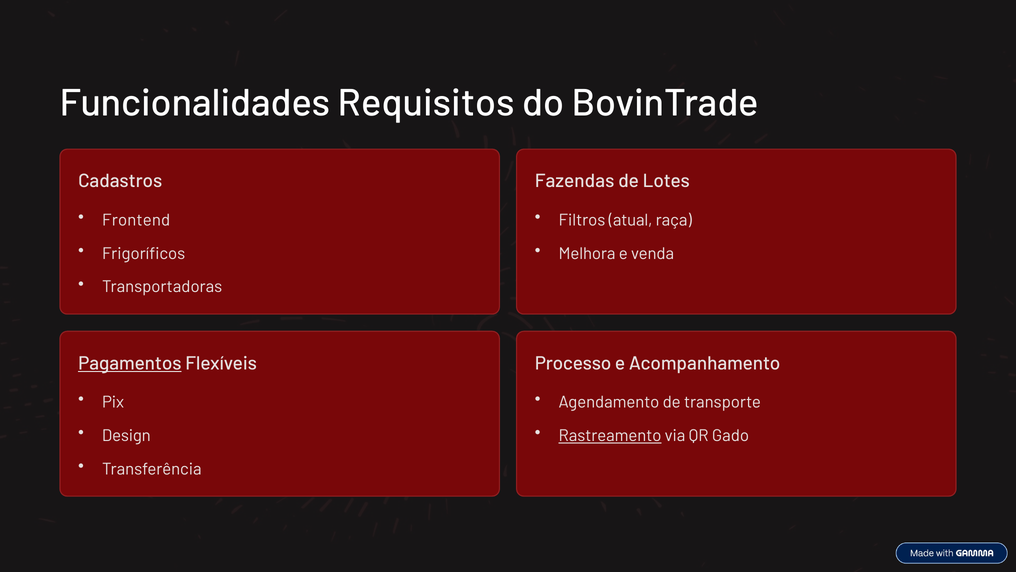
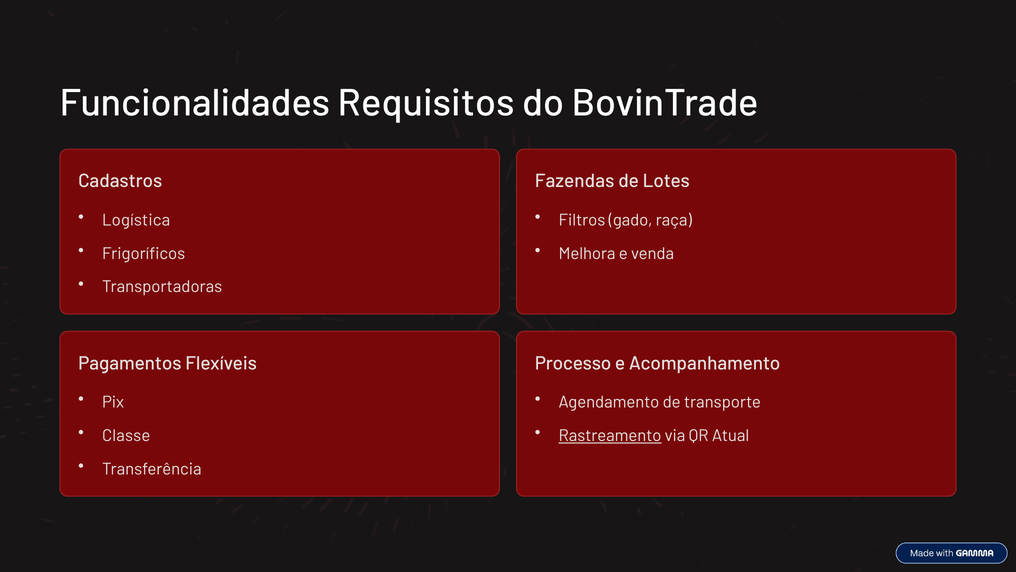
Frontend: Frontend -> Logística
atual: atual -> gado
Pagamentos underline: present -> none
Design: Design -> Classe
Gado: Gado -> Atual
